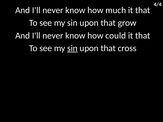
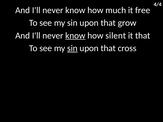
much it that: that -> free
know at (75, 36) underline: none -> present
could: could -> silent
